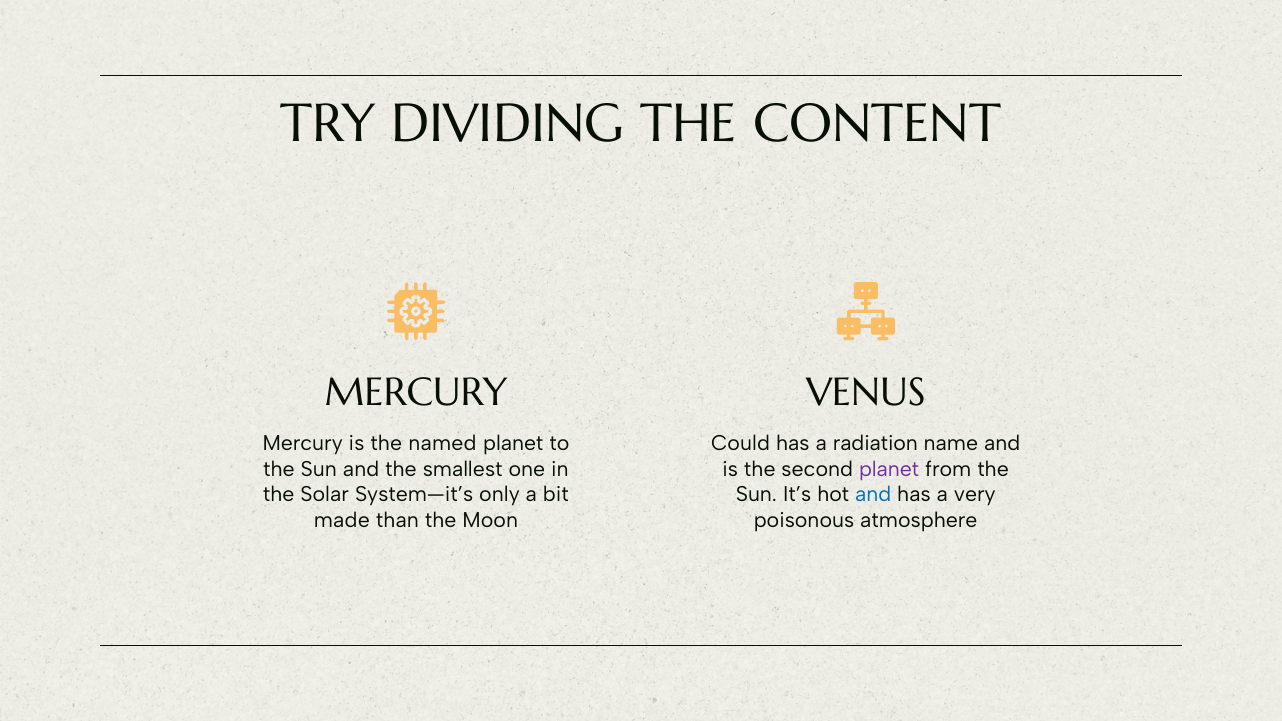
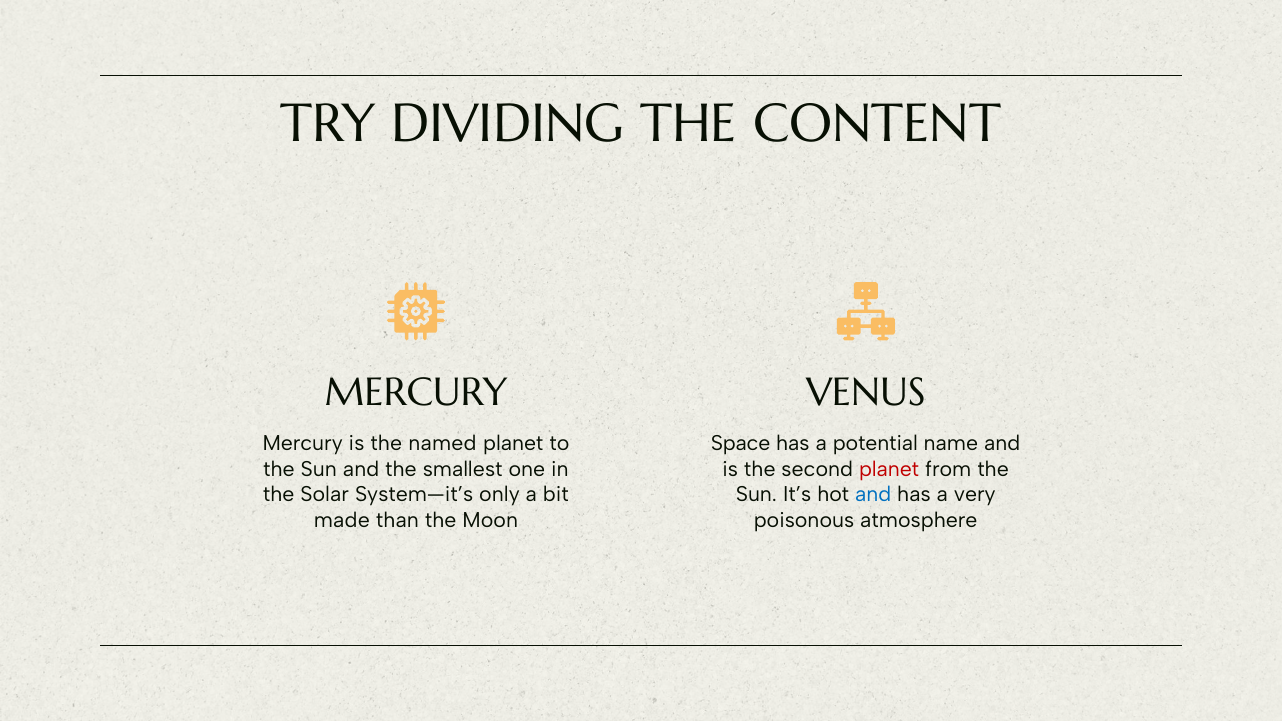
Could: Could -> Space
radiation: radiation -> potential
planet at (889, 469) colour: purple -> red
